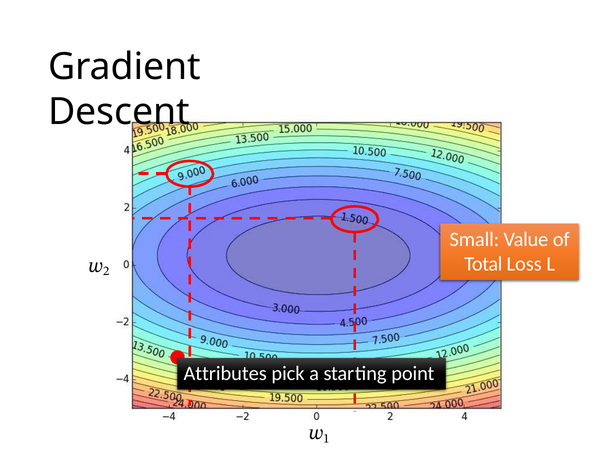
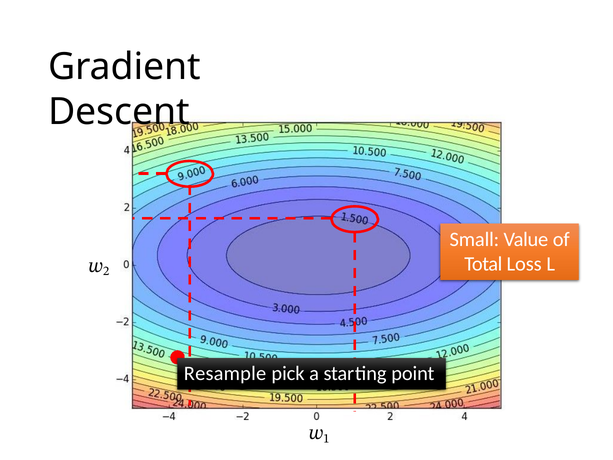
Attributes: Attributes -> Resample
